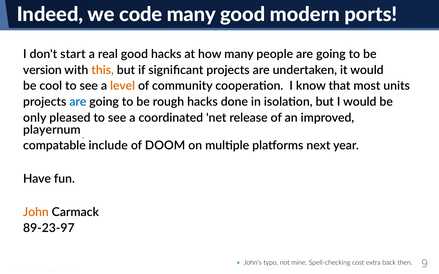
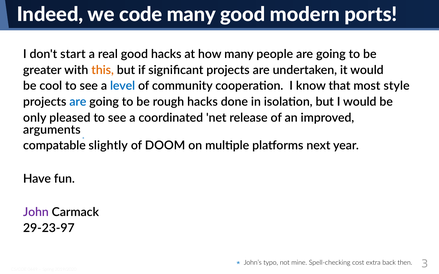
version: version -> greater
level colour: orange -> blue
units: units -> style
playernum: playernum -> arguments
include: include -> slightly
John colour: orange -> purple
89-23-97: 89-23-97 -> 29-23-97
9: 9 -> 3
